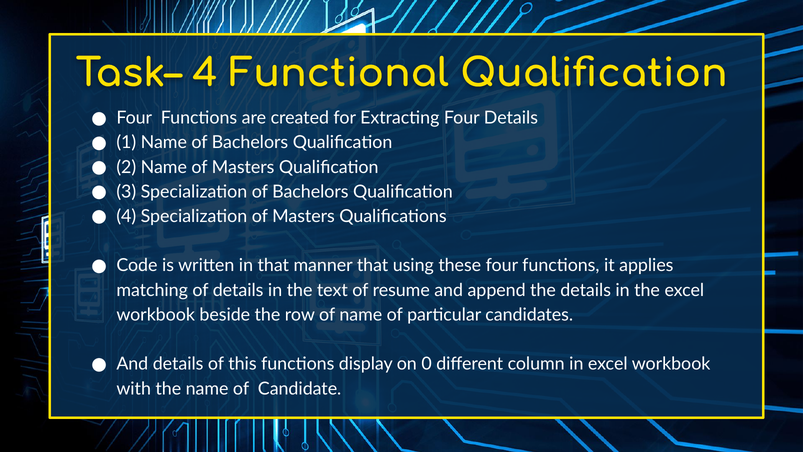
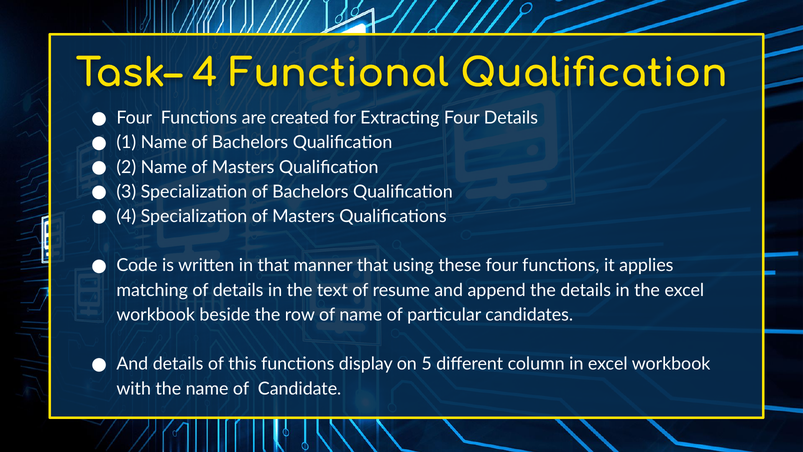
0: 0 -> 5
